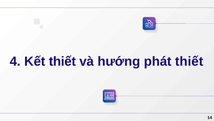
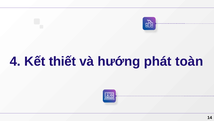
phát thiết: thiết -> toàn
